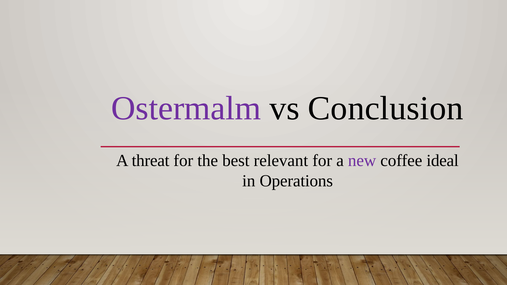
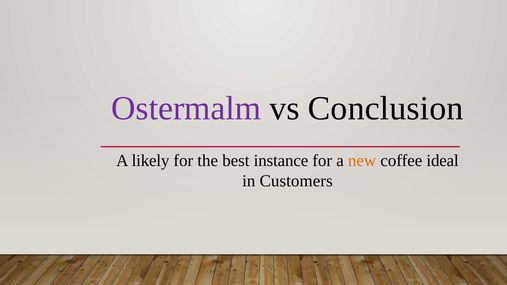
threat: threat -> likely
relevant: relevant -> instance
new colour: purple -> orange
Operations: Operations -> Customers
